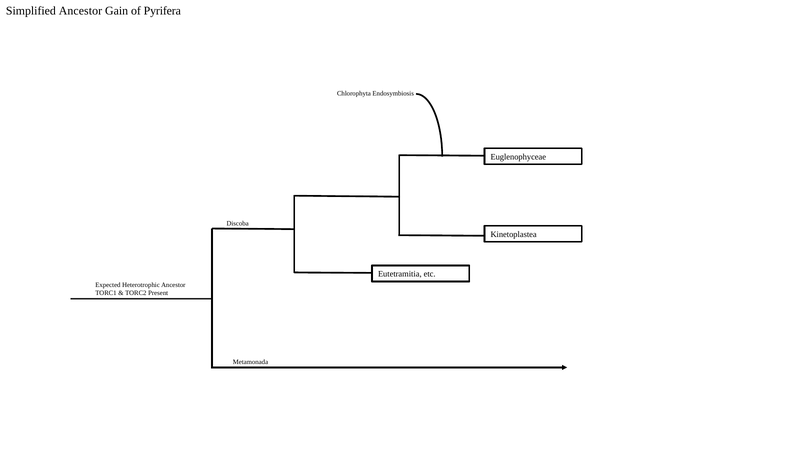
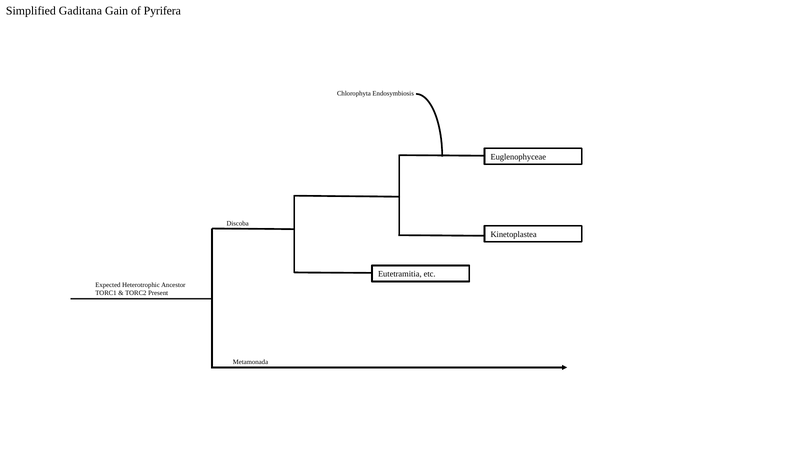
Simplified Ancestor: Ancestor -> Gaditana
